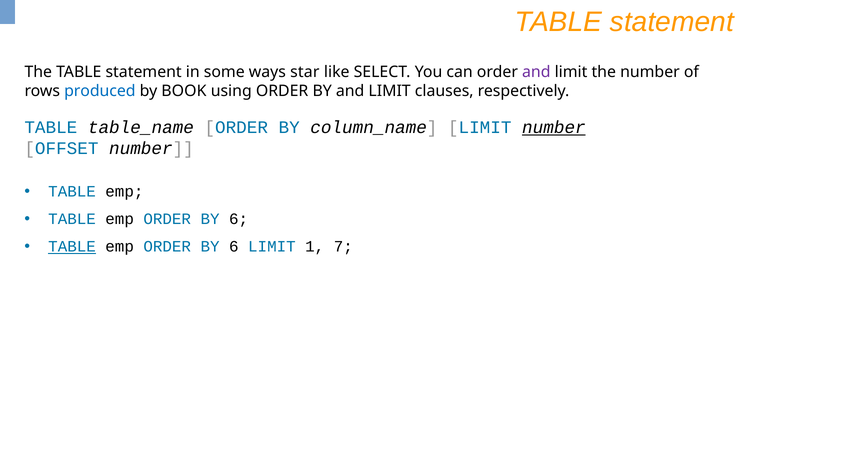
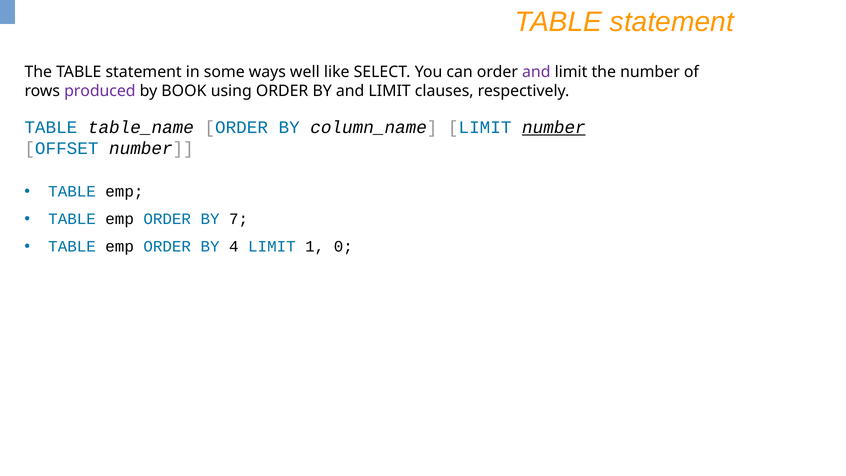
star: star -> well
produced colour: blue -> purple
6 at (239, 219): 6 -> 7
TABLE at (72, 247) underline: present -> none
6 at (234, 247): 6 -> 4
7: 7 -> 0
